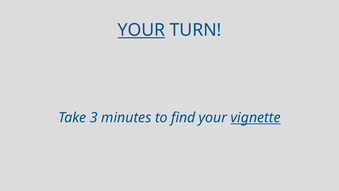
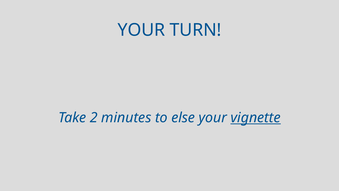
YOUR at (141, 30) underline: present -> none
3: 3 -> 2
find: find -> else
